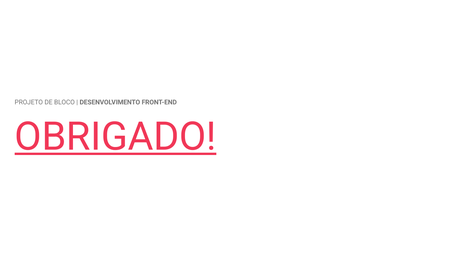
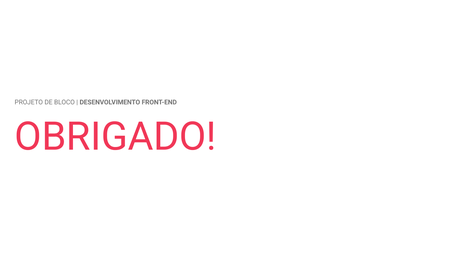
OBRIGADO underline: present -> none
